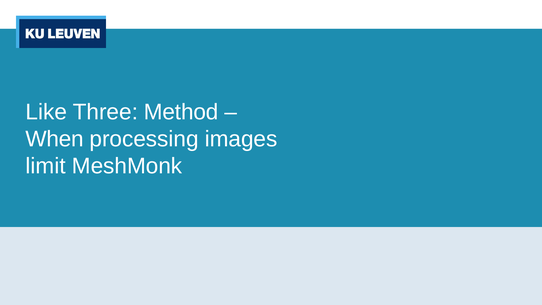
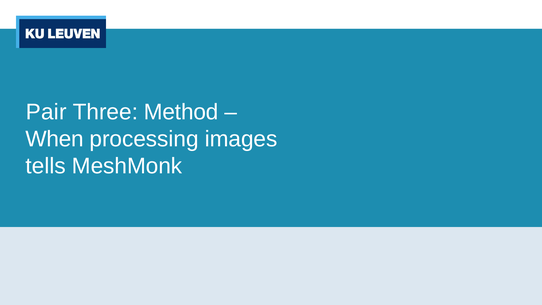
Like: Like -> Pair
limit: limit -> tells
